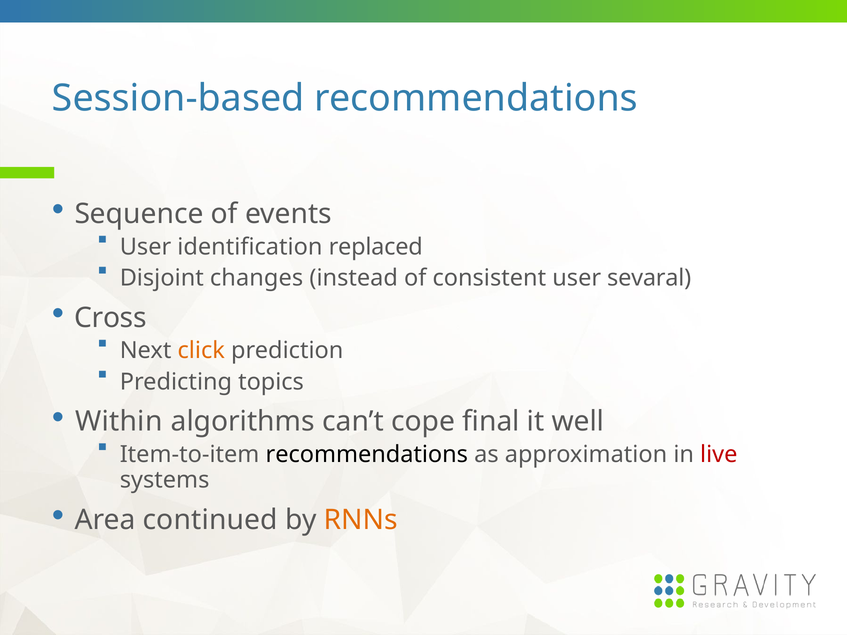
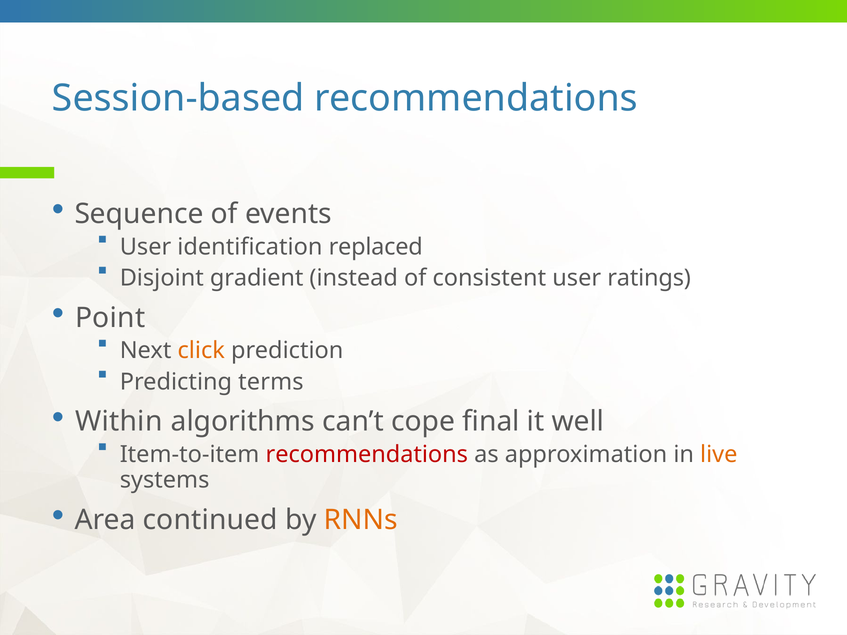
changes: changes -> gradient
sevaral: sevaral -> ratings
Cross: Cross -> Point
topics: topics -> terms
recommendations at (367, 455) colour: black -> red
live colour: red -> orange
